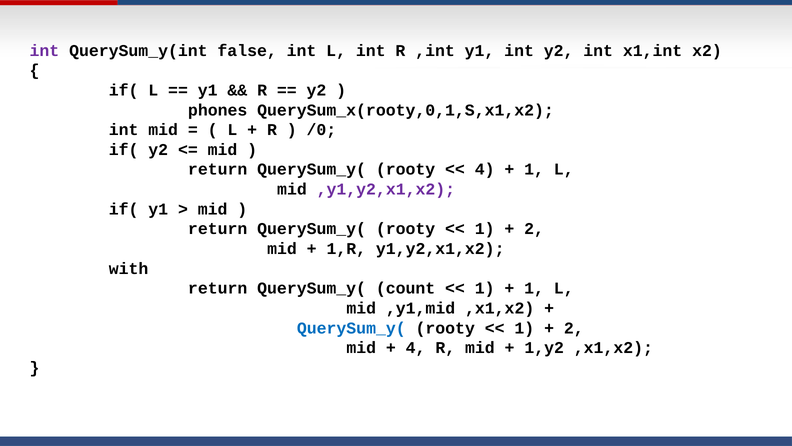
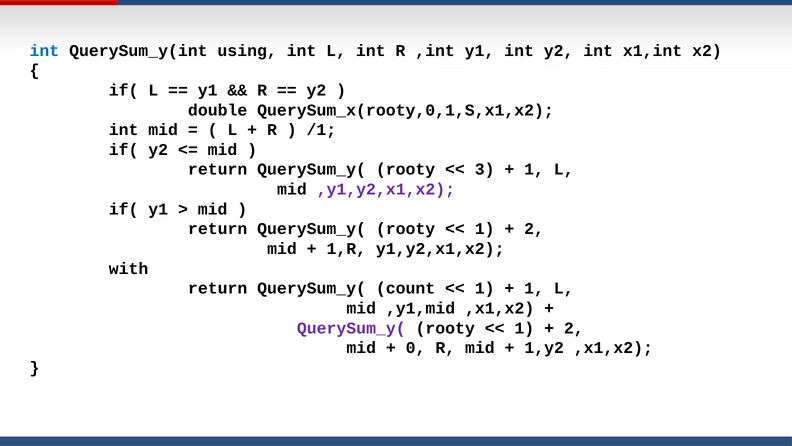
int at (44, 51) colour: purple -> blue
false: false -> using
phones: phones -> double
/0: /0 -> /1
4 at (485, 169): 4 -> 3
QuerySum_y( at (351, 328) colour: blue -> purple
4 at (416, 348): 4 -> 0
